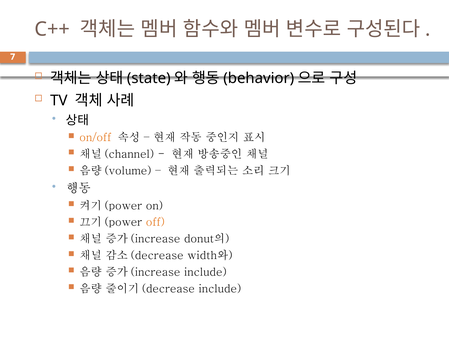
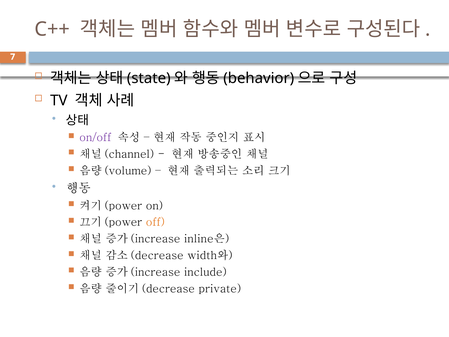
on/off colour: orange -> purple
donut의: donut의 -> inline은
include at (220, 288): include -> private
